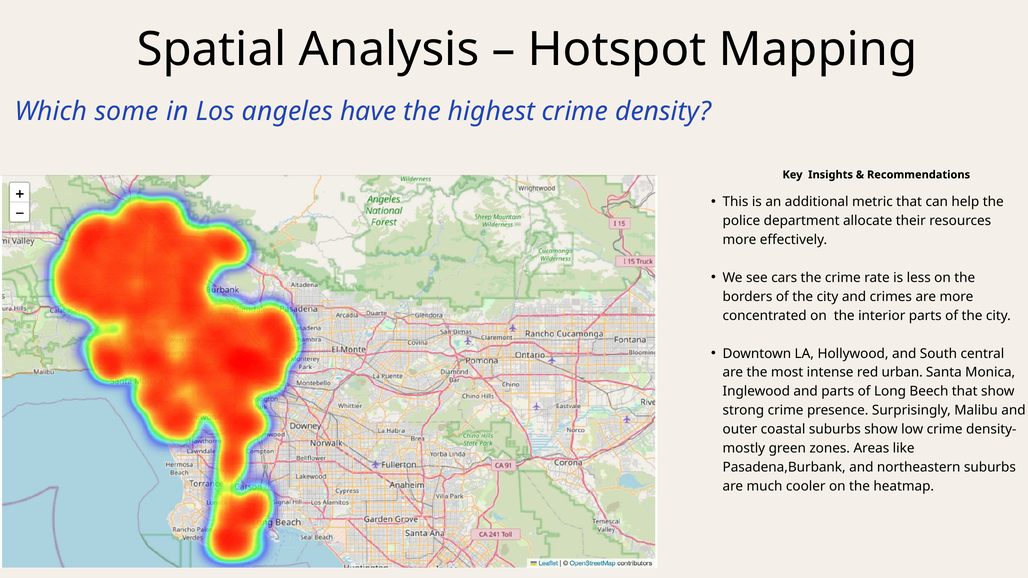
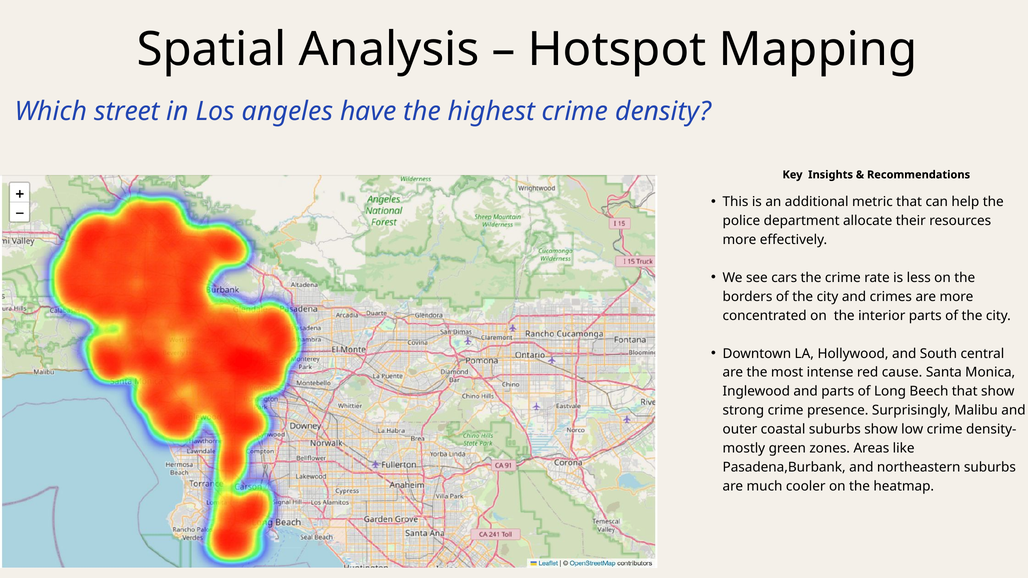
some: some -> street
urban: urban -> cause
